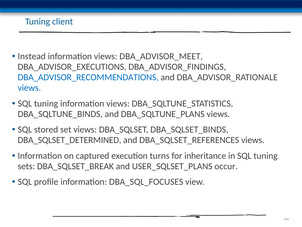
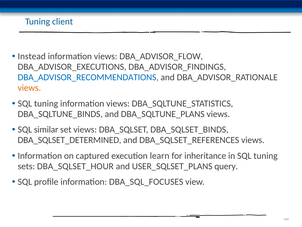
DBA_ADVISOR_MEET: DBA_ADVISOR_MEET -> DBA_ADVISOR_FLOW
views at (29, 88) colour: blue -> orange
stored: stored -> similar
turns: turns -> learn
DBA_SQLSET_BREAK: DBA_SQLSET_BREAK -> DBA_SQLSET_HOUR
occur: occur -> query
